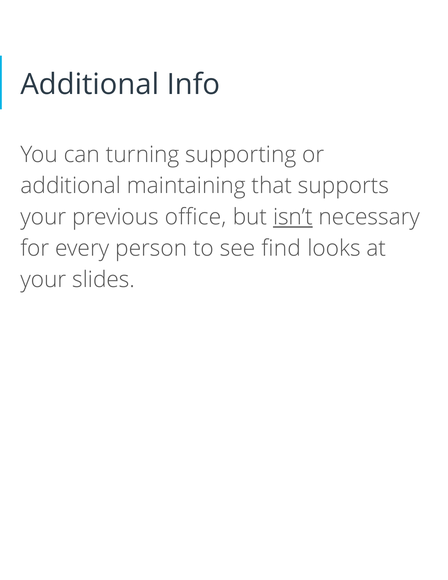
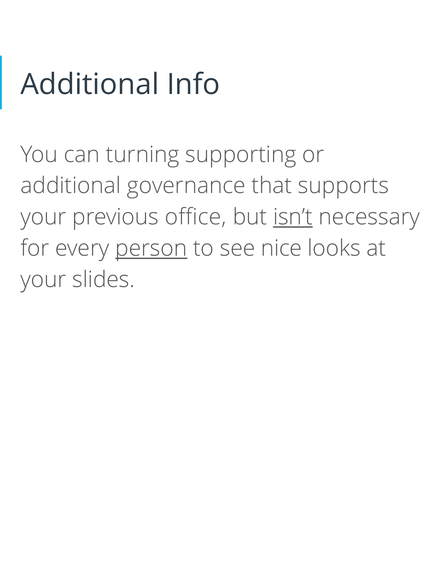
maintaining: maintaining -> governance
person underline: none -> present
find: find -> nice
